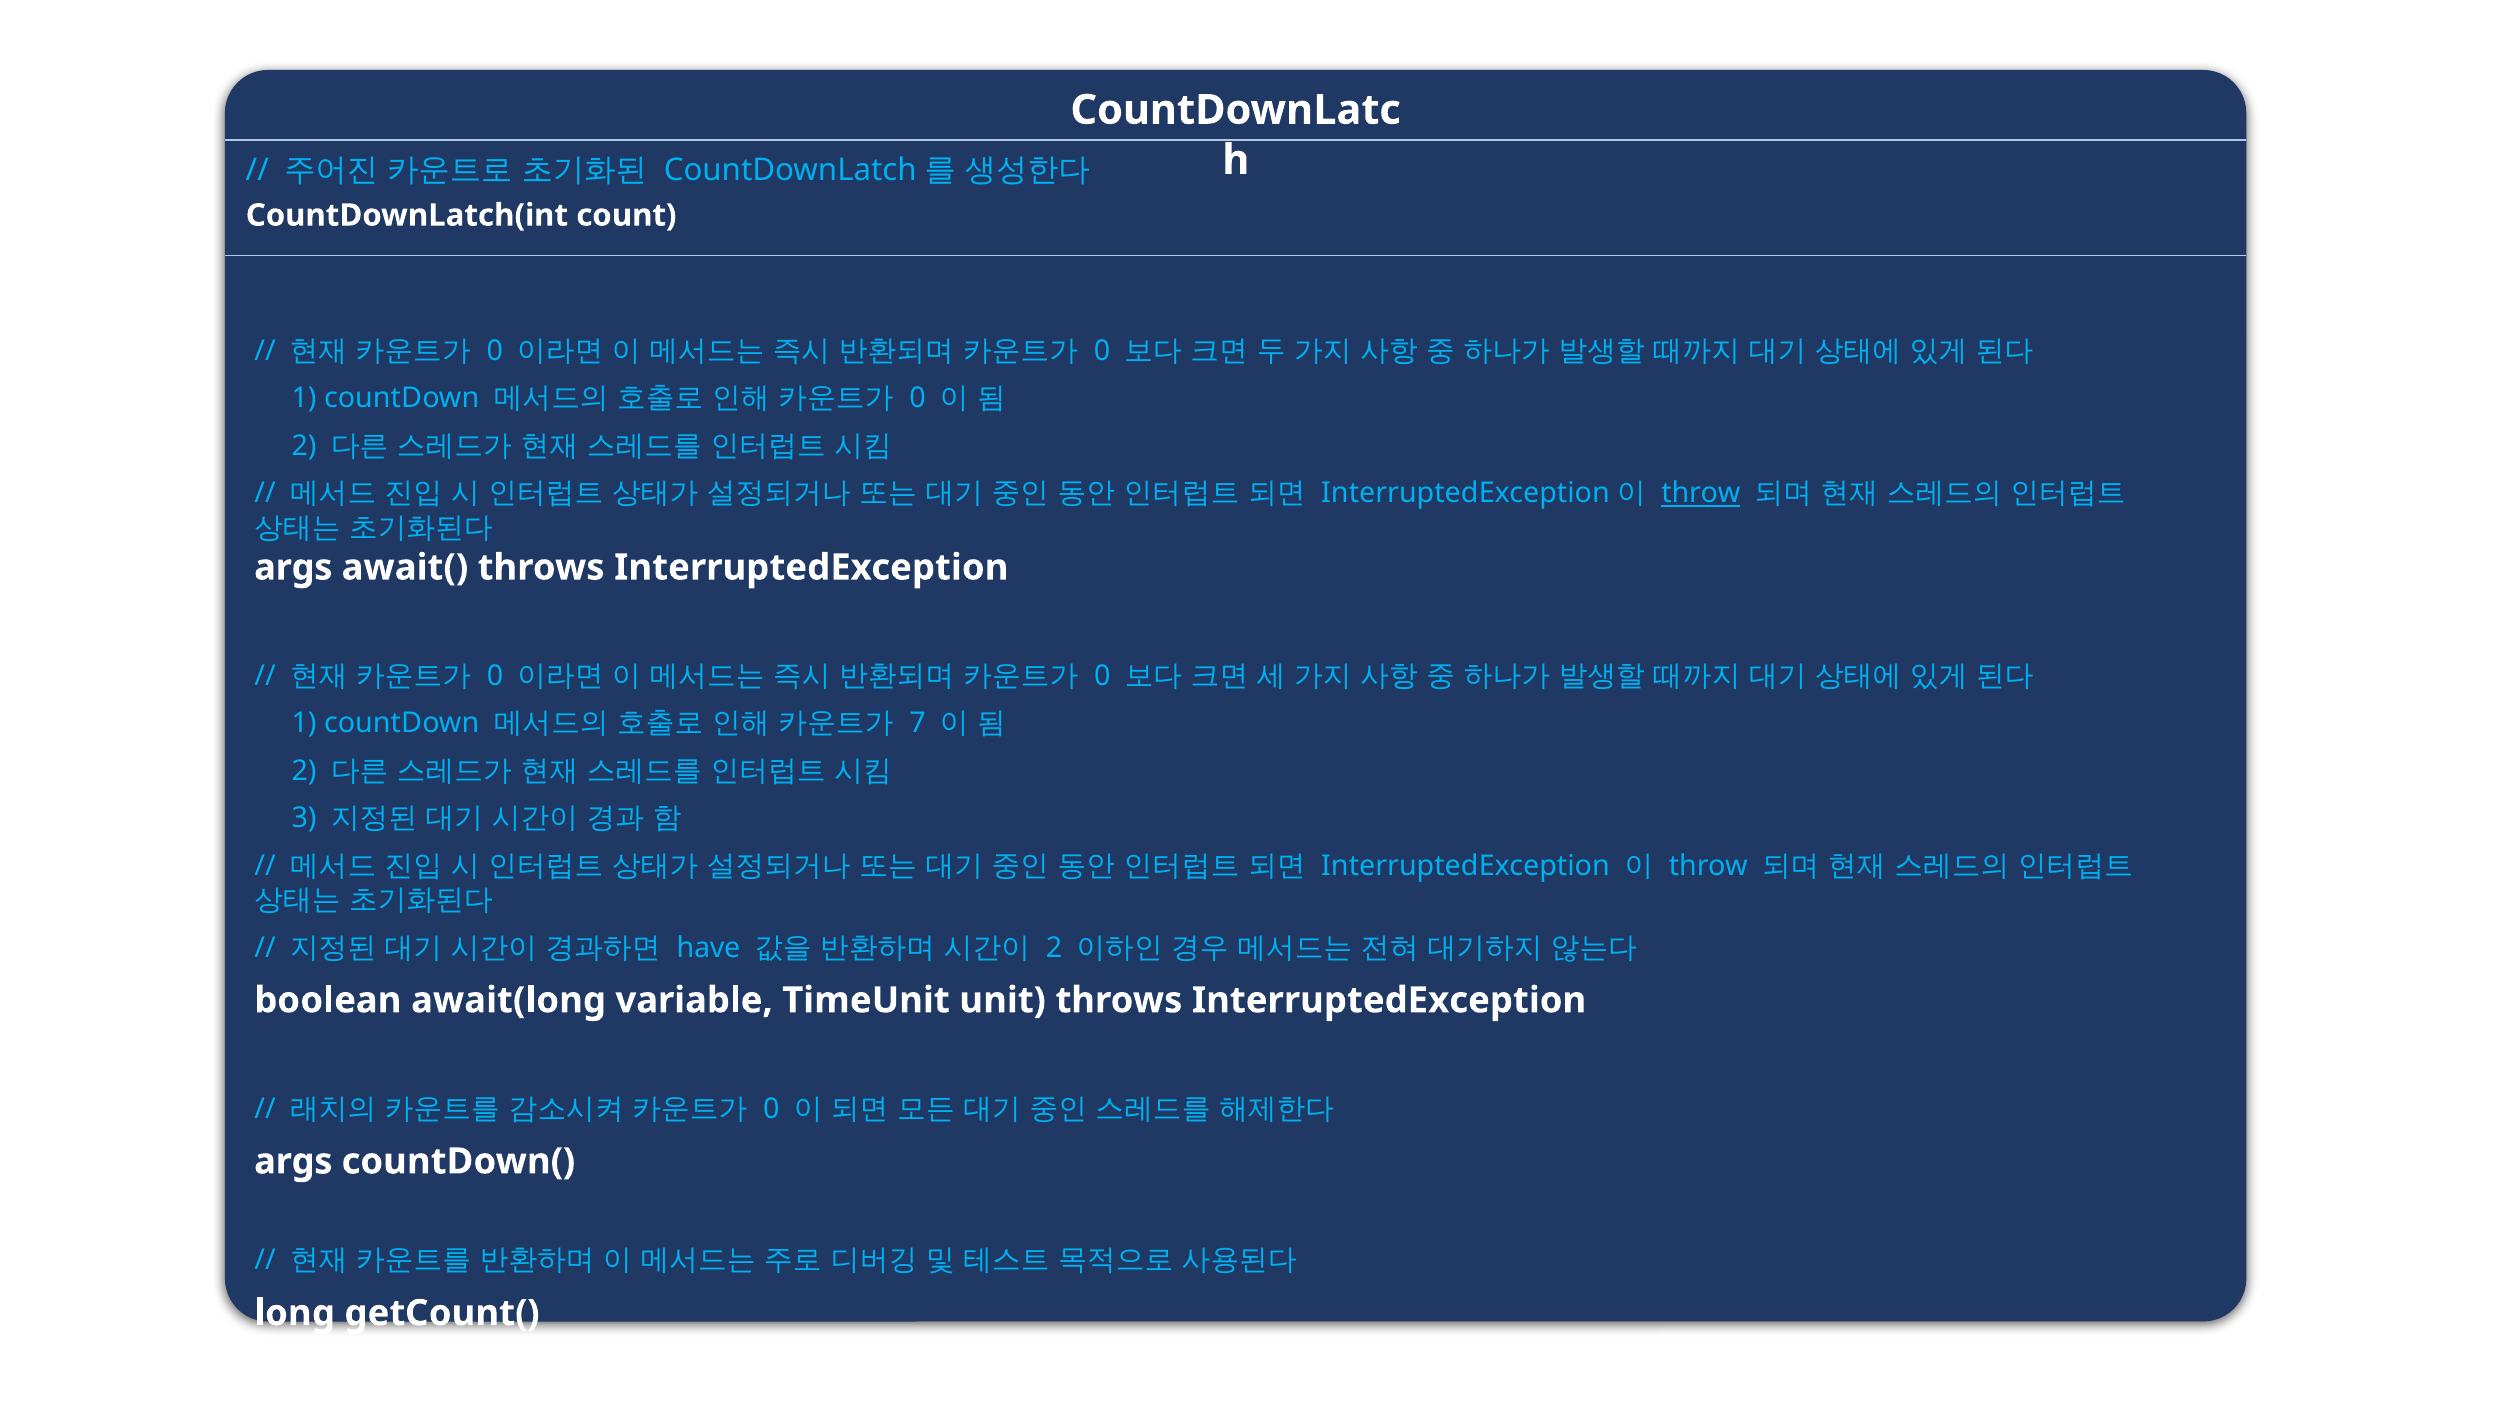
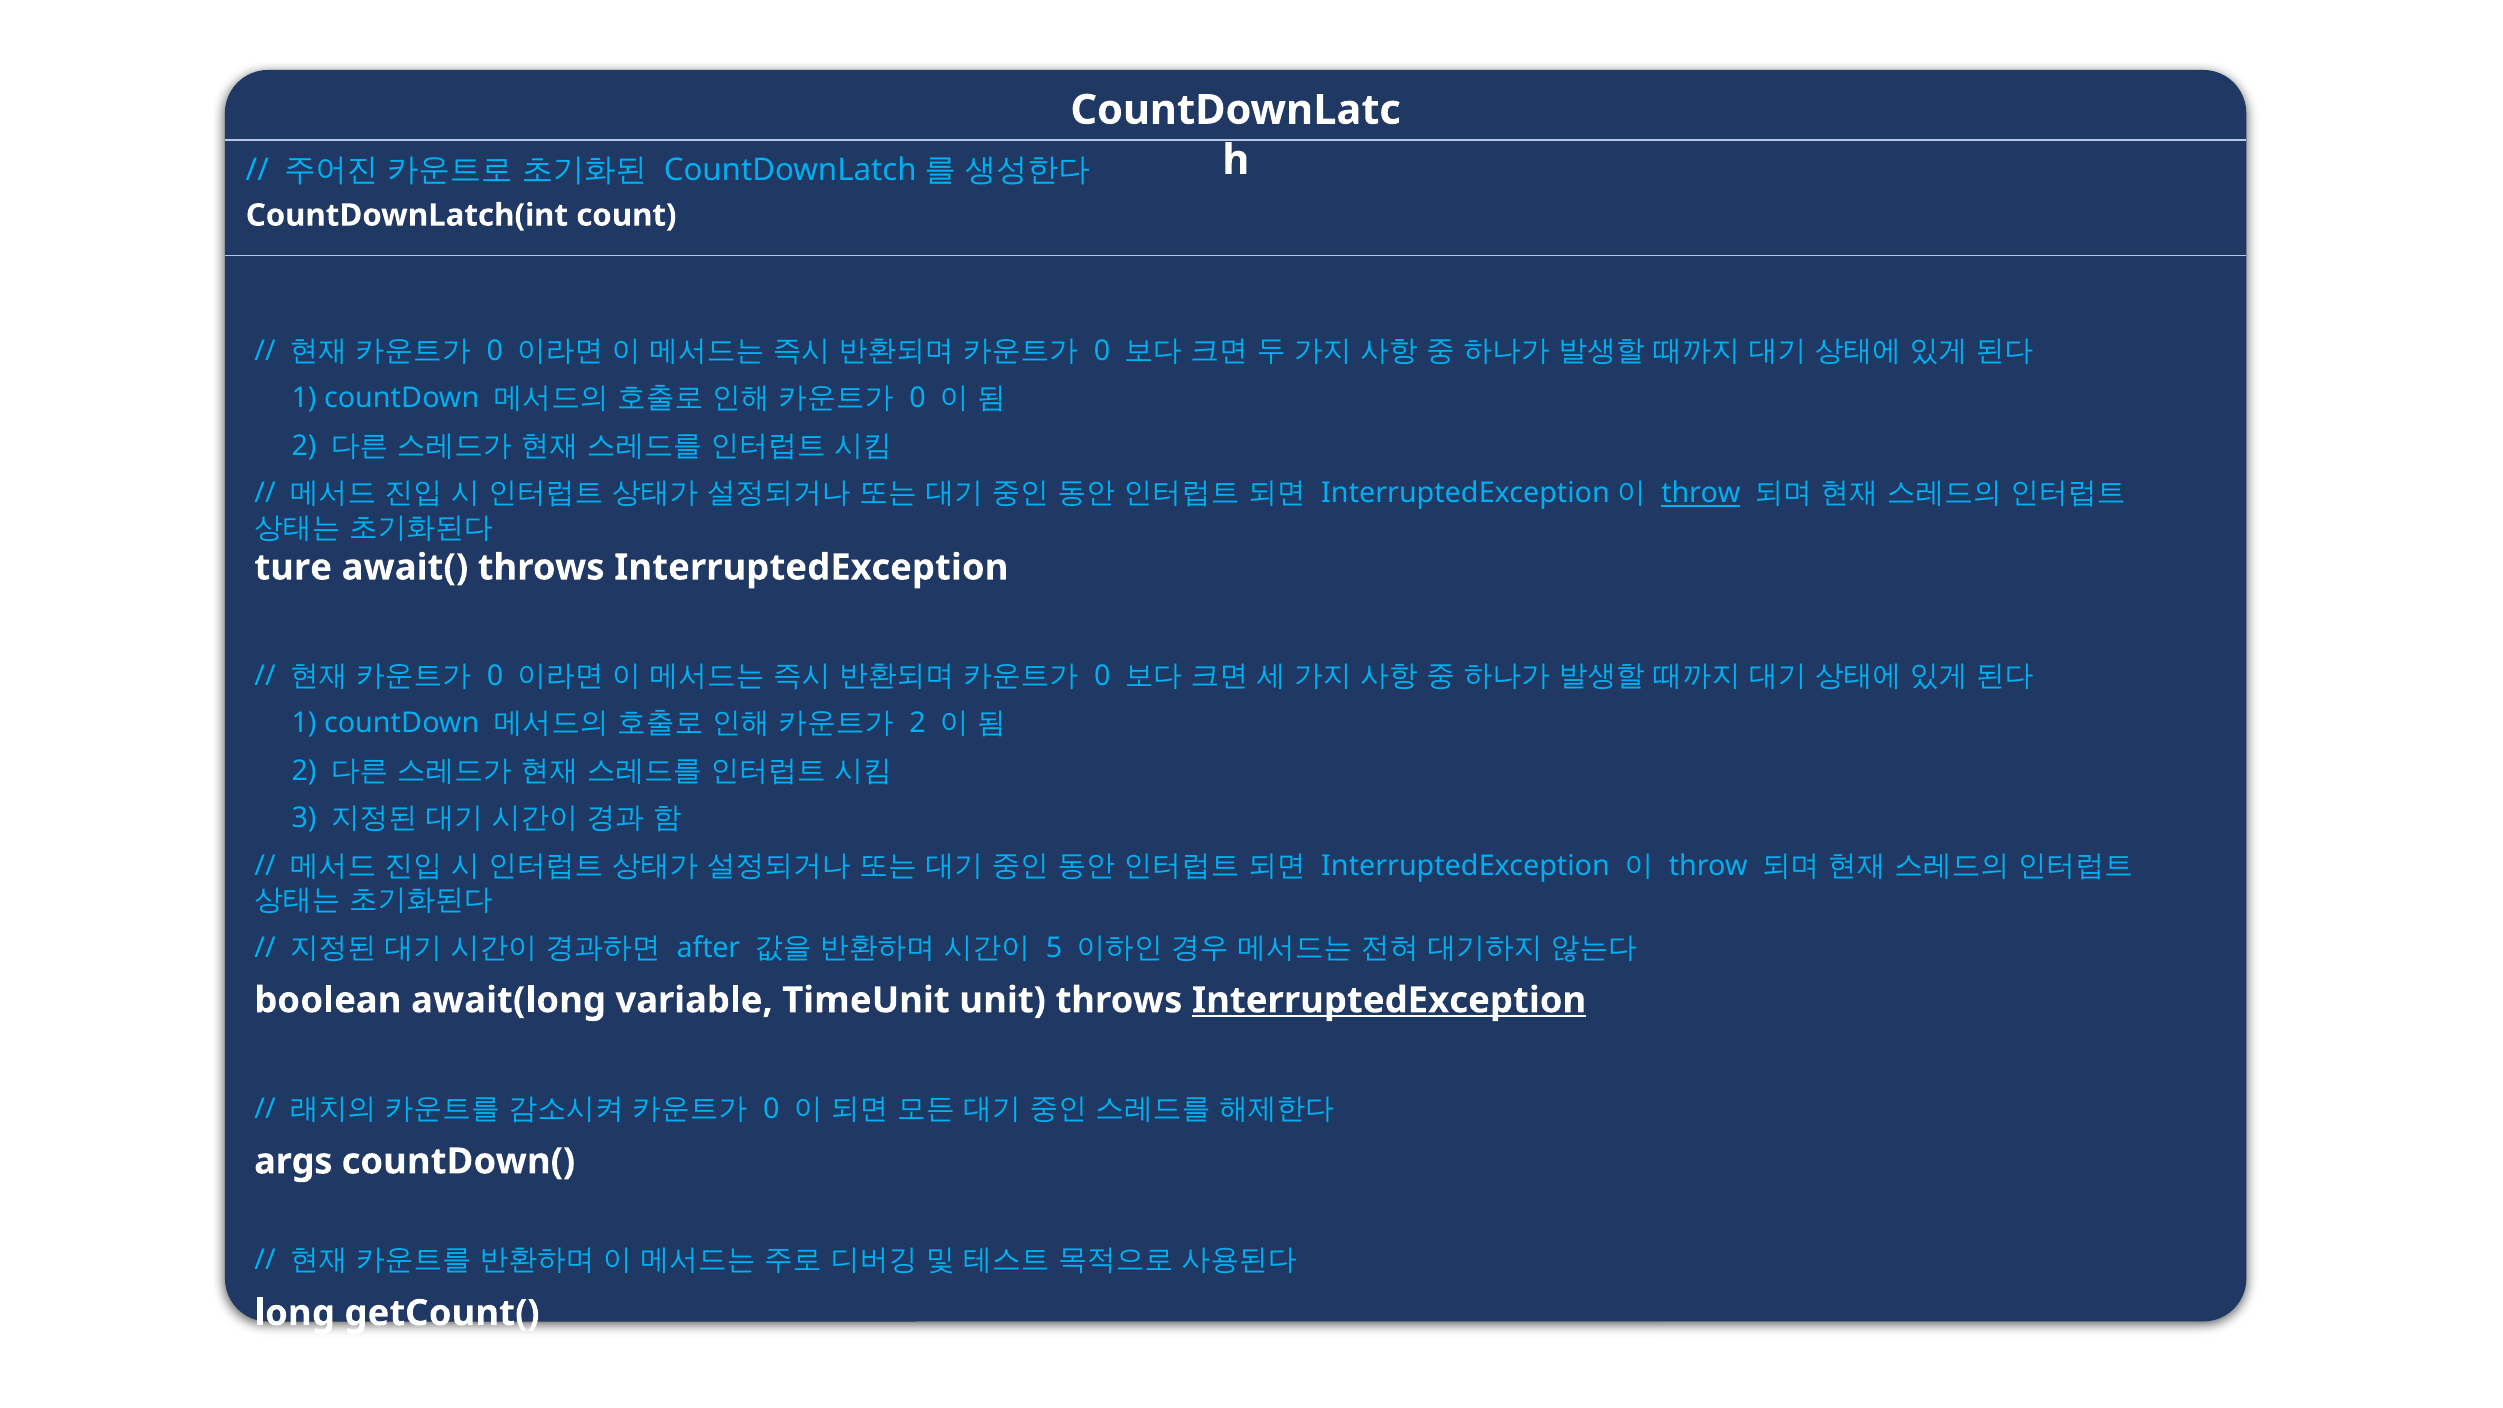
args at (293, 567): args -> ture
7 at (917, 723): 7 -> 2
have: have -> after
2 at (1054, 948): 2 -> 5
InterruptedException at (1389, 1000) underline: none -> present
